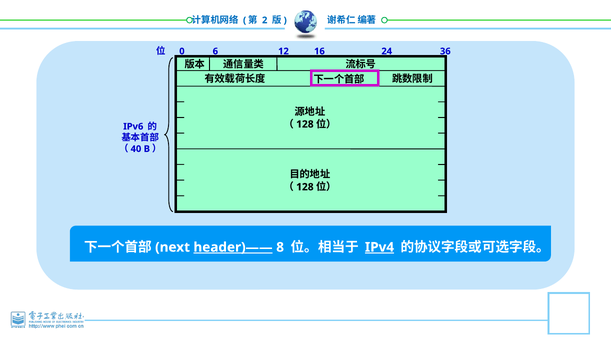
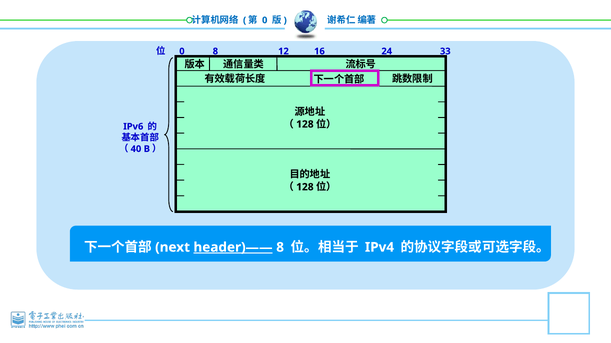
2 at (265, 20): 2 -> 0
0 6: 6 -> 8
36: 36 -> 33
IPv4 underline: present -> none
